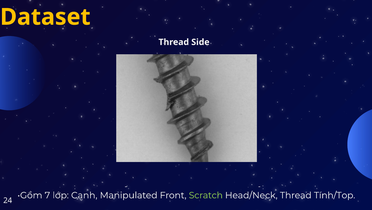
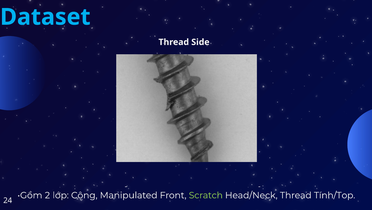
Dataset colour: yellow -> light blue
7: 7 -> 2
Cạnh: Cạnh -> Cộng
